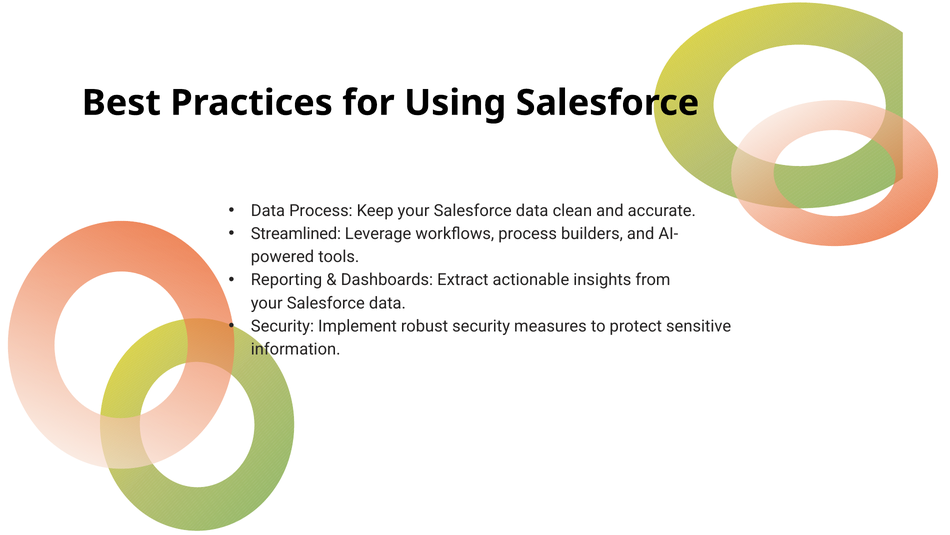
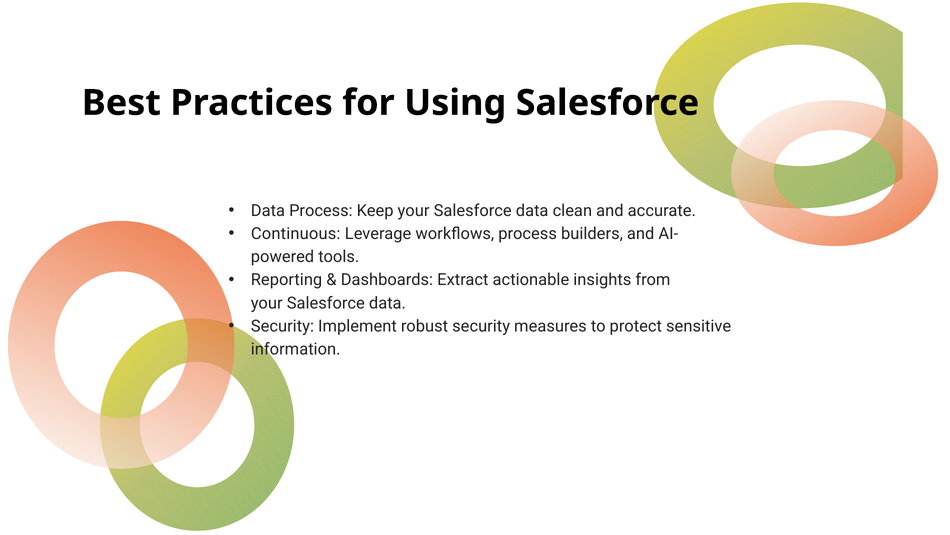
Streamlined: Streamlined -> Continuous
